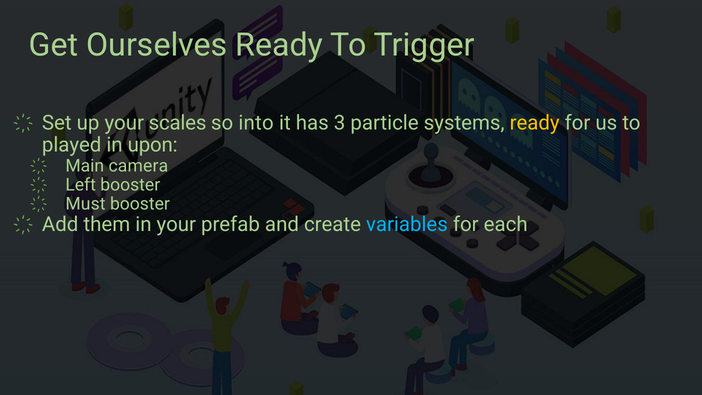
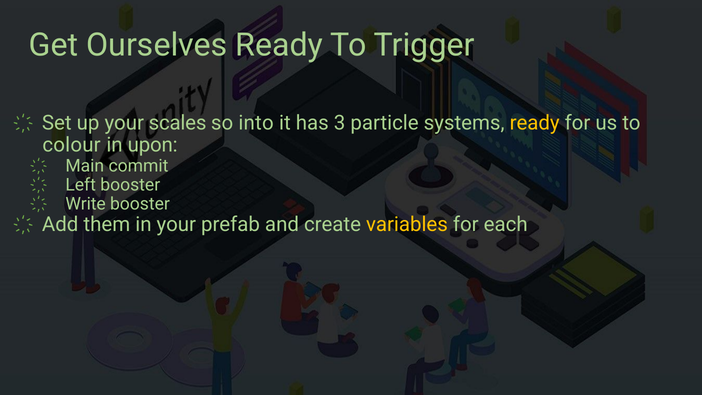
played: played -> colour
camera: camera -> commit
Must: Must -> Write
variables colour: light blue -> yellow
